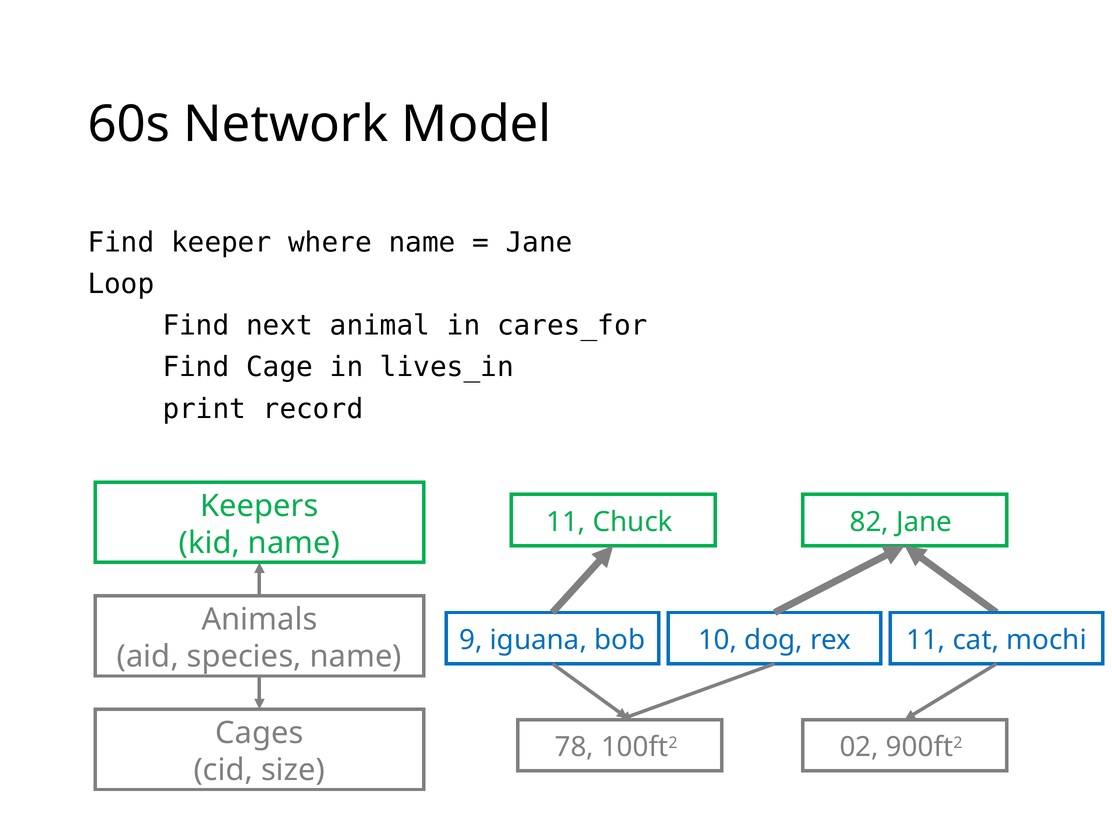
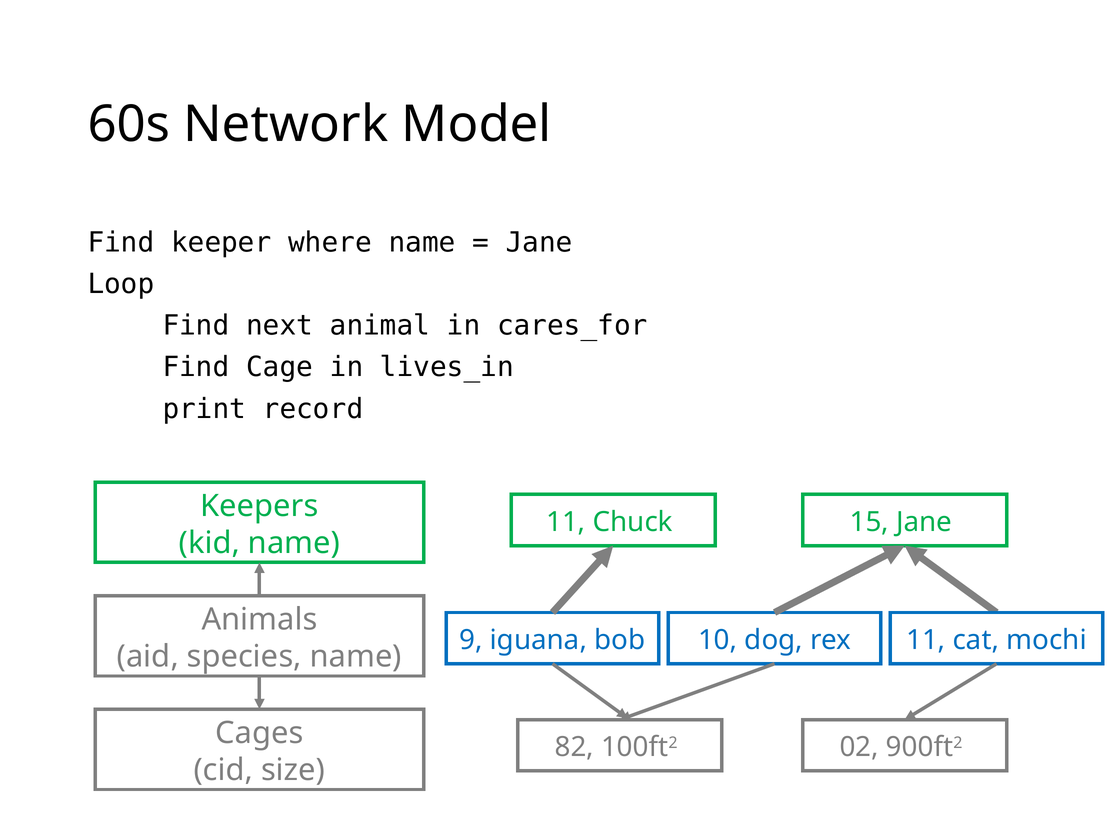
82: 82 -> 15
78: 78 -> 82
